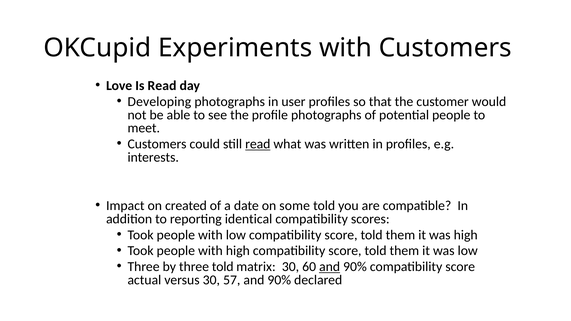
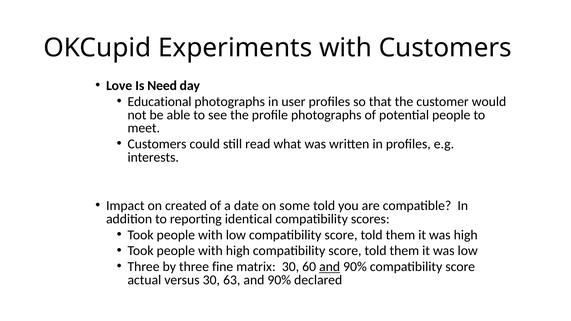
Is Read: Read -> Need
Developing: Developing -> Educational
read at (258, 144) underline: present -> none
three told: told -> fine
57: 57 -> 63
